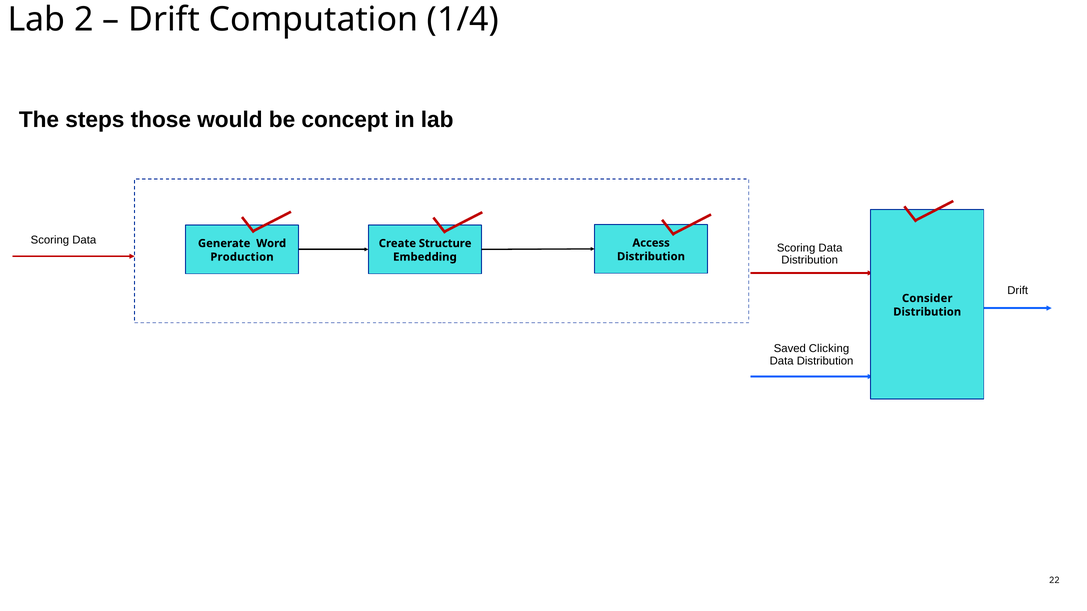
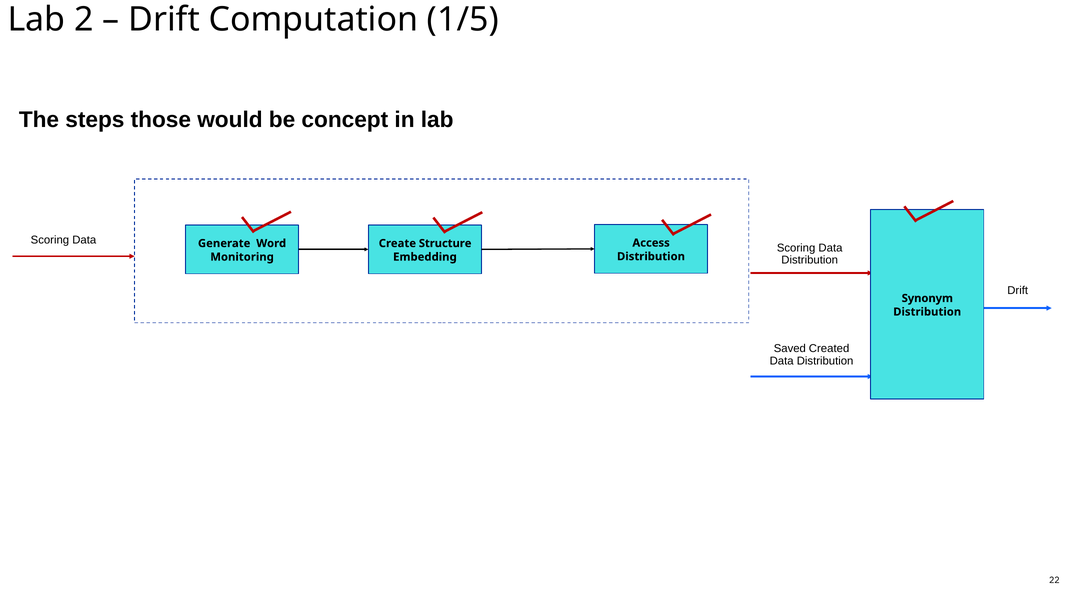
1/4: 1/4 -> 1/5
Production: Production -> Monitoring
Consider: Consider -> Synonym
Clicking: Clicking -> Created
